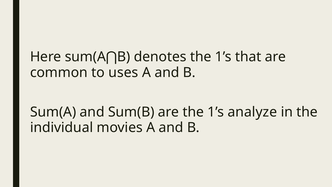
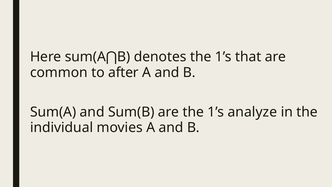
uses: uses -> after
